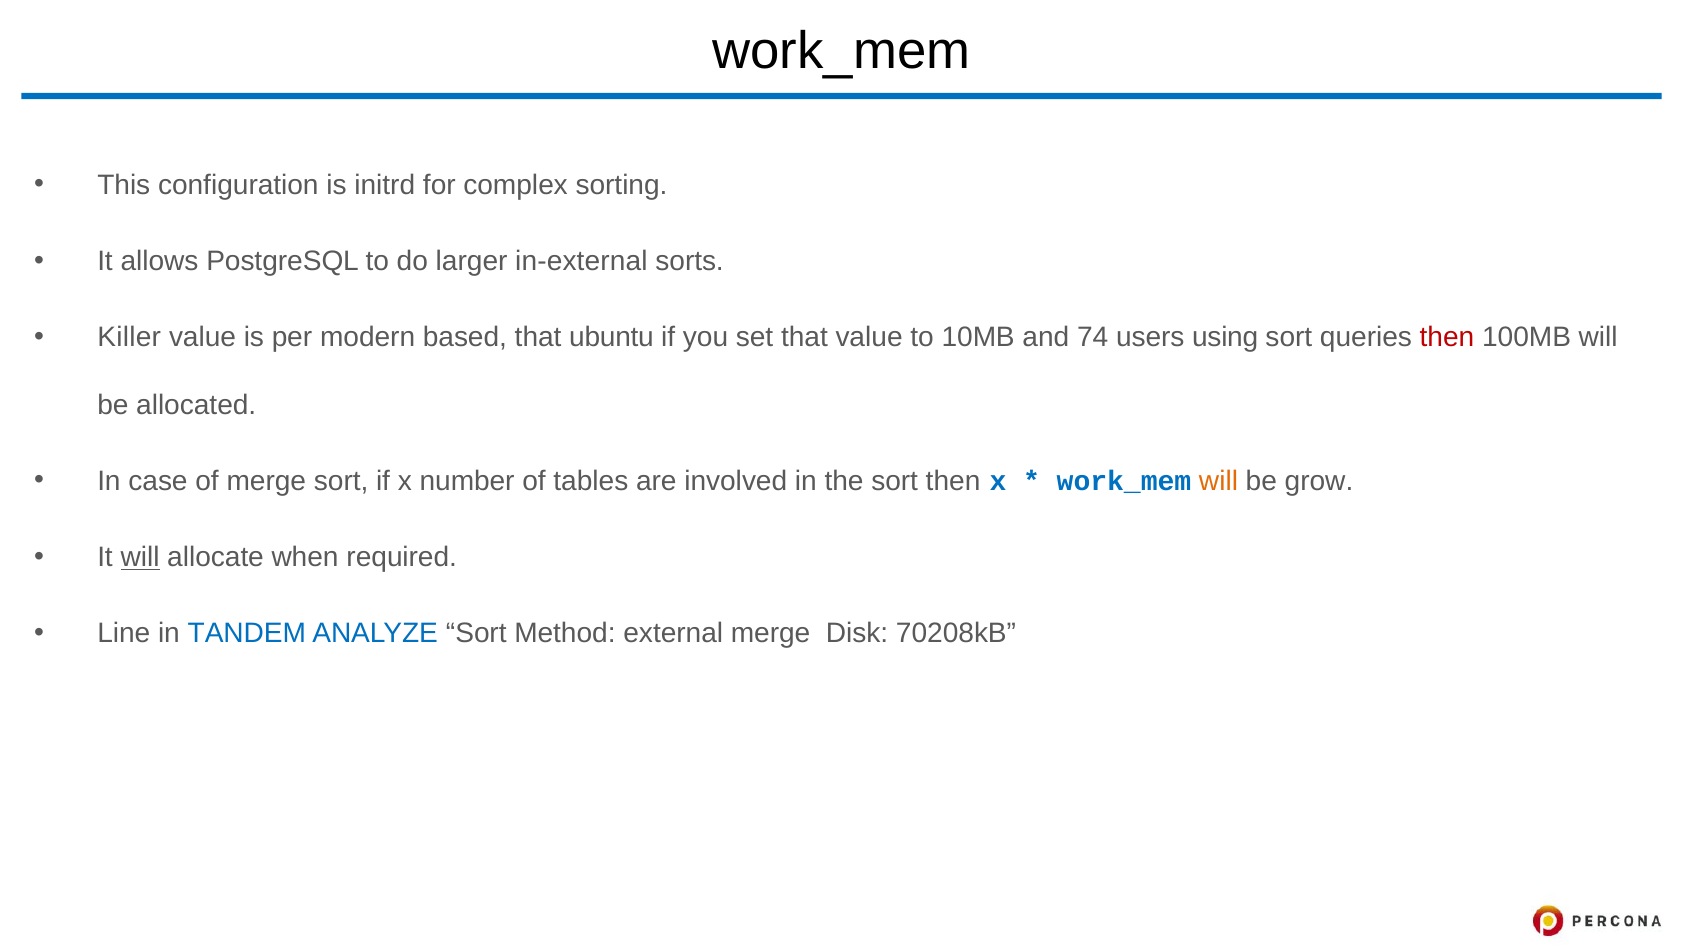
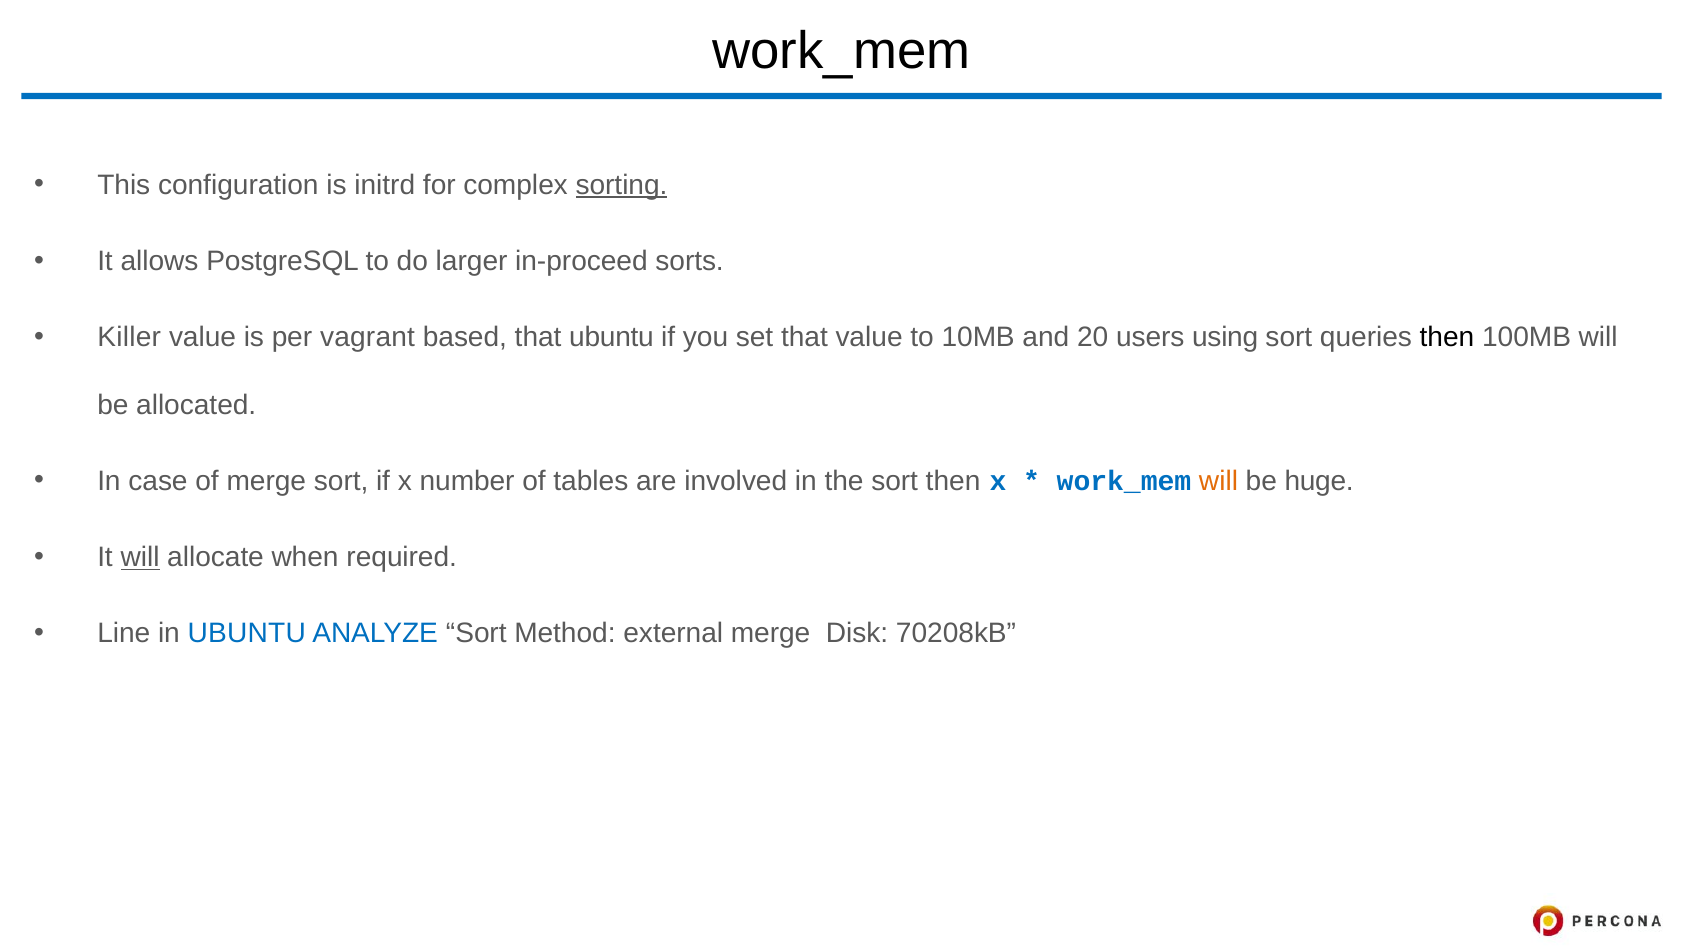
sorting underline: none -> present
in-external: in-external -> in-proceed
modern: modern -> vagrant
74: 74 -> 20
then at (1447, 338) colour: red -> black
grow: grow -> huge
in TANDEM: TANDEM -> UBUNTU
